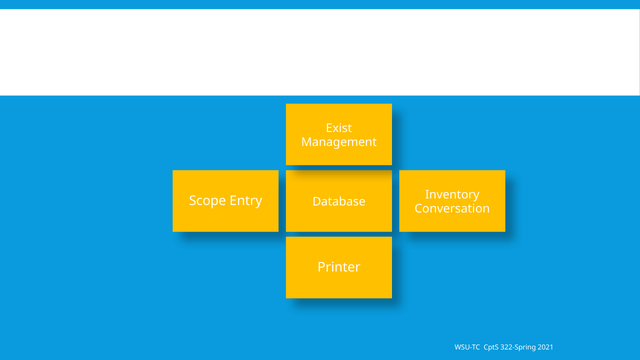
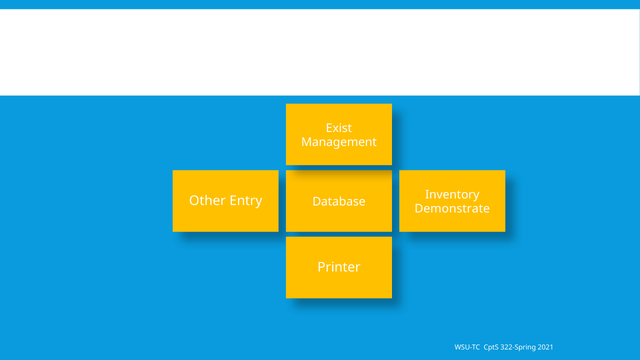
Scope: Scope -> Other
Conversation: Conversation -> Demonstrate
